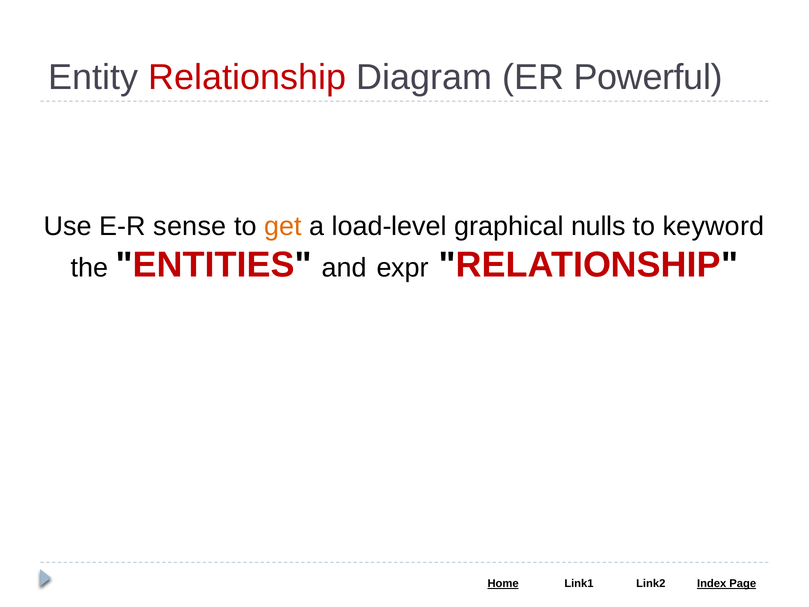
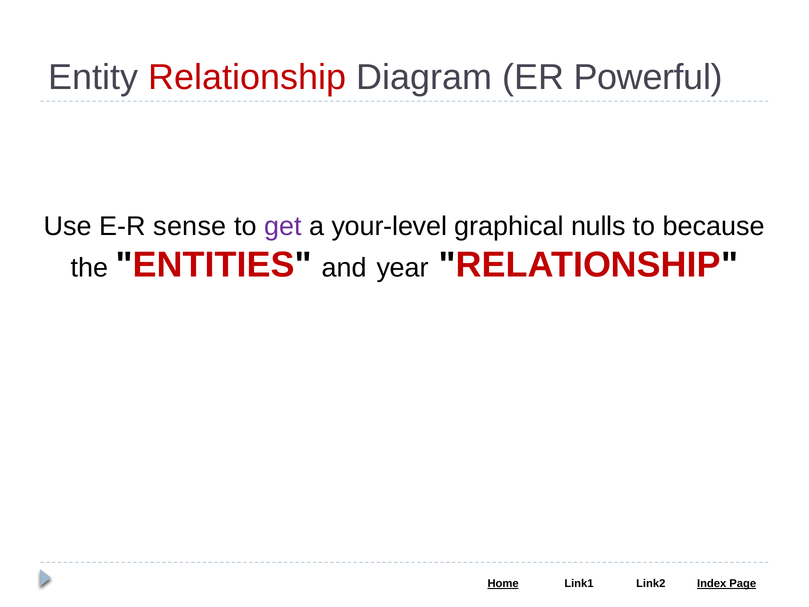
get colour: orange -> purple
load-level: load-level -> your-level
keyword: keyword -> because
expr: expr -> year
